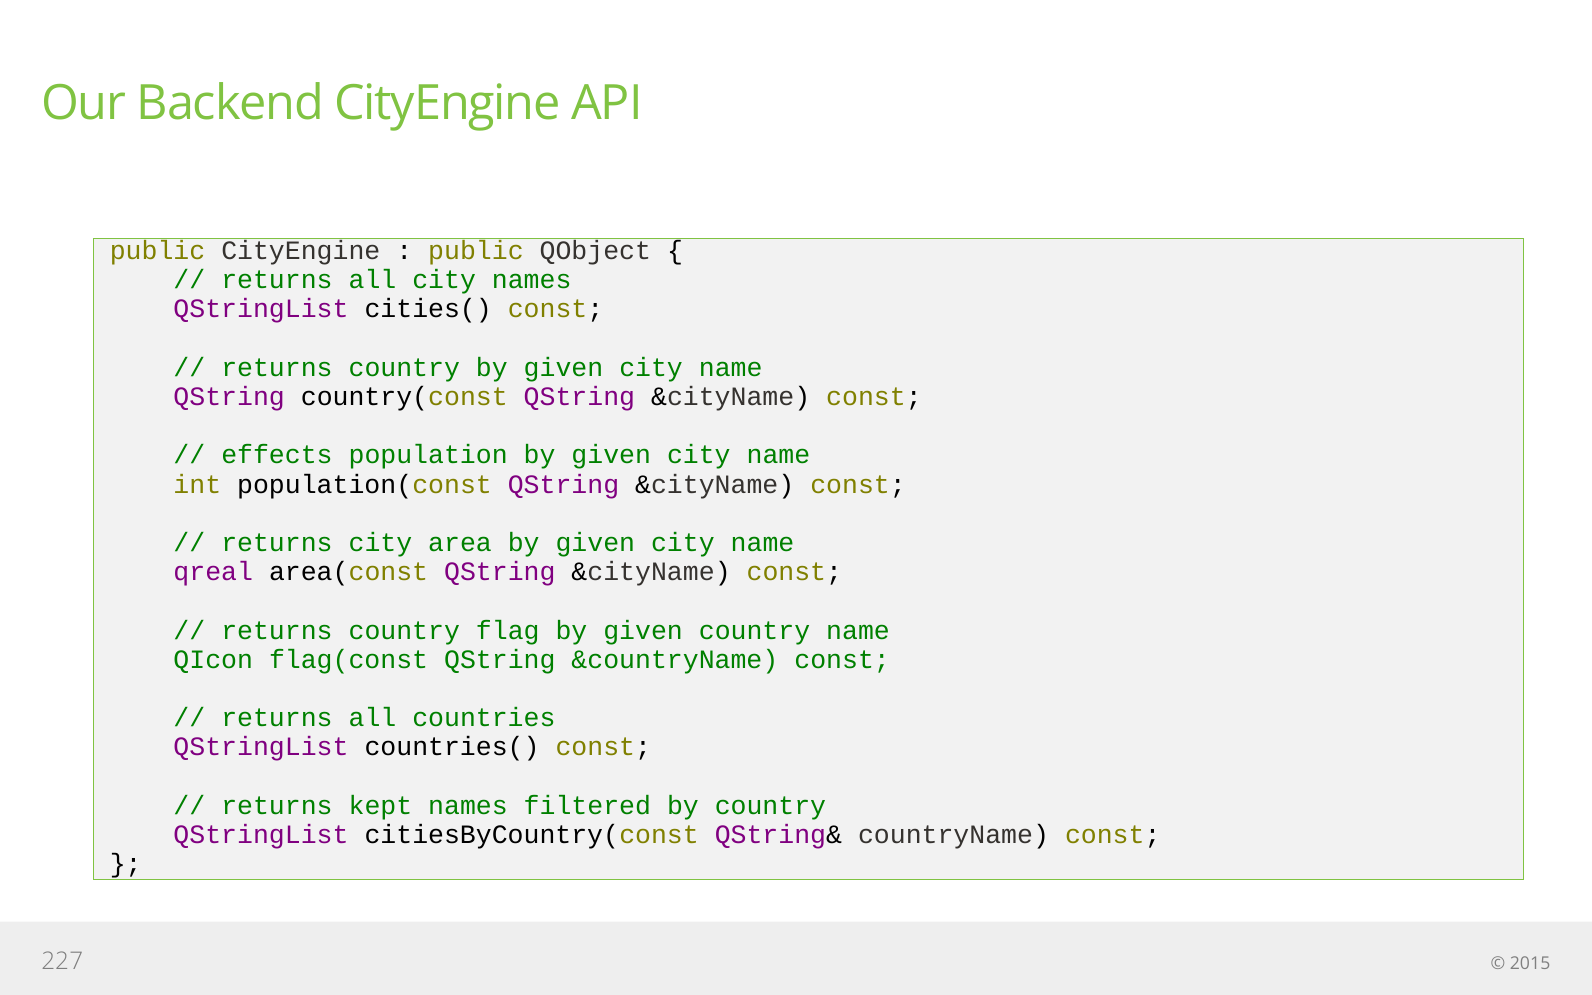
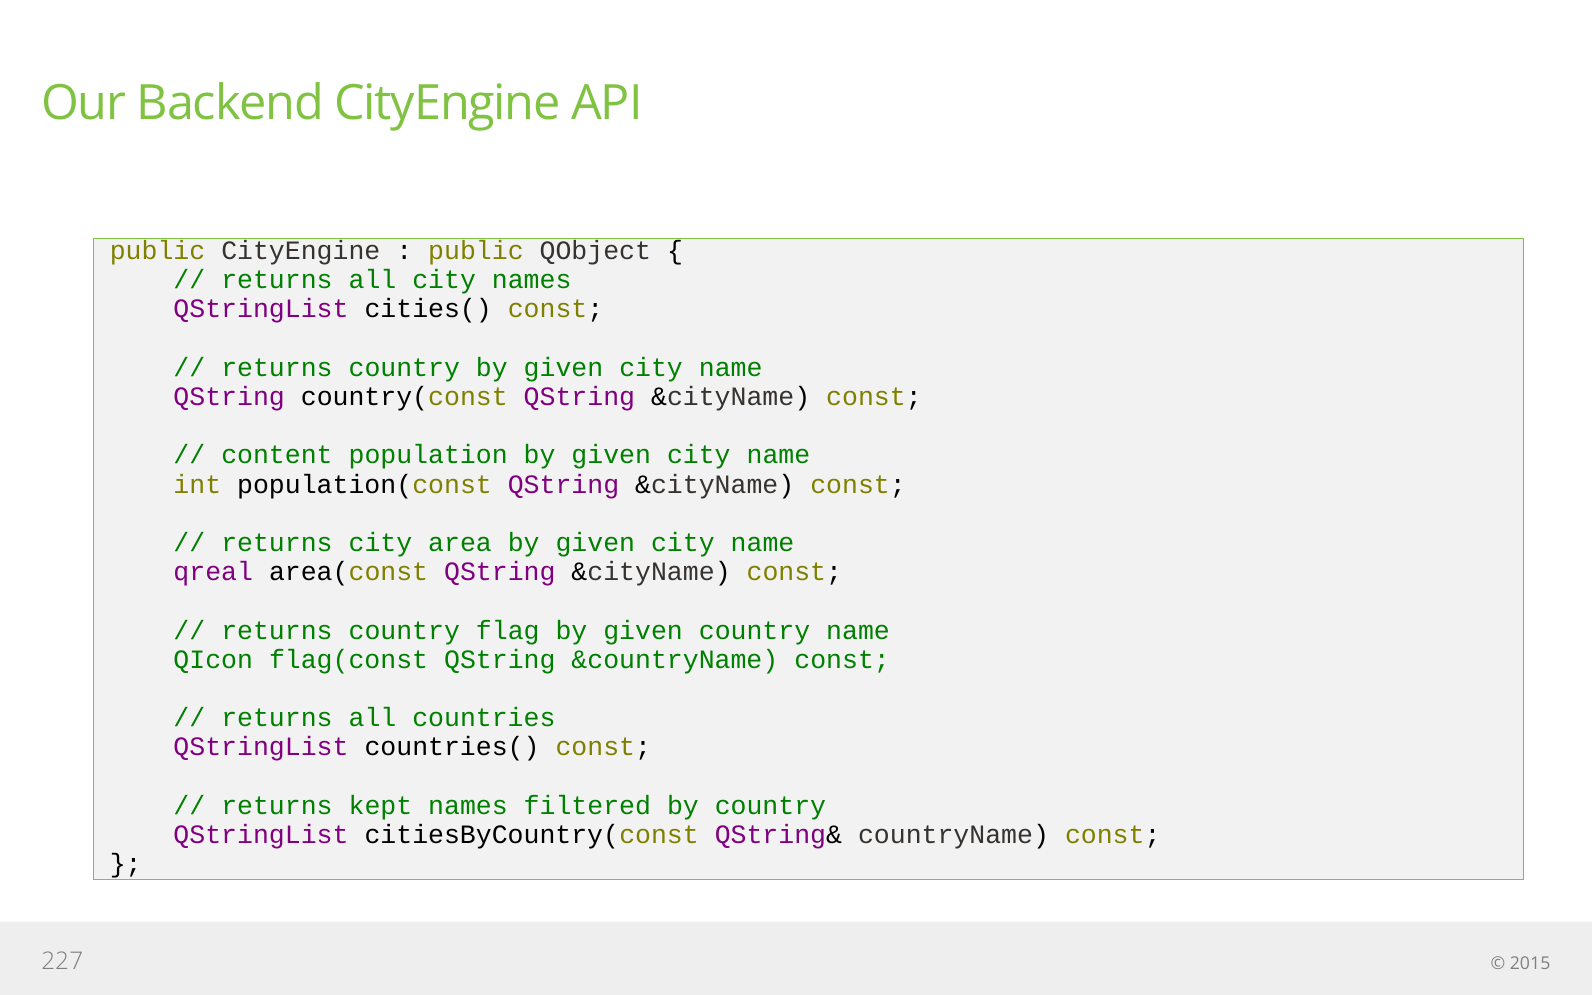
effects: effects -> content
